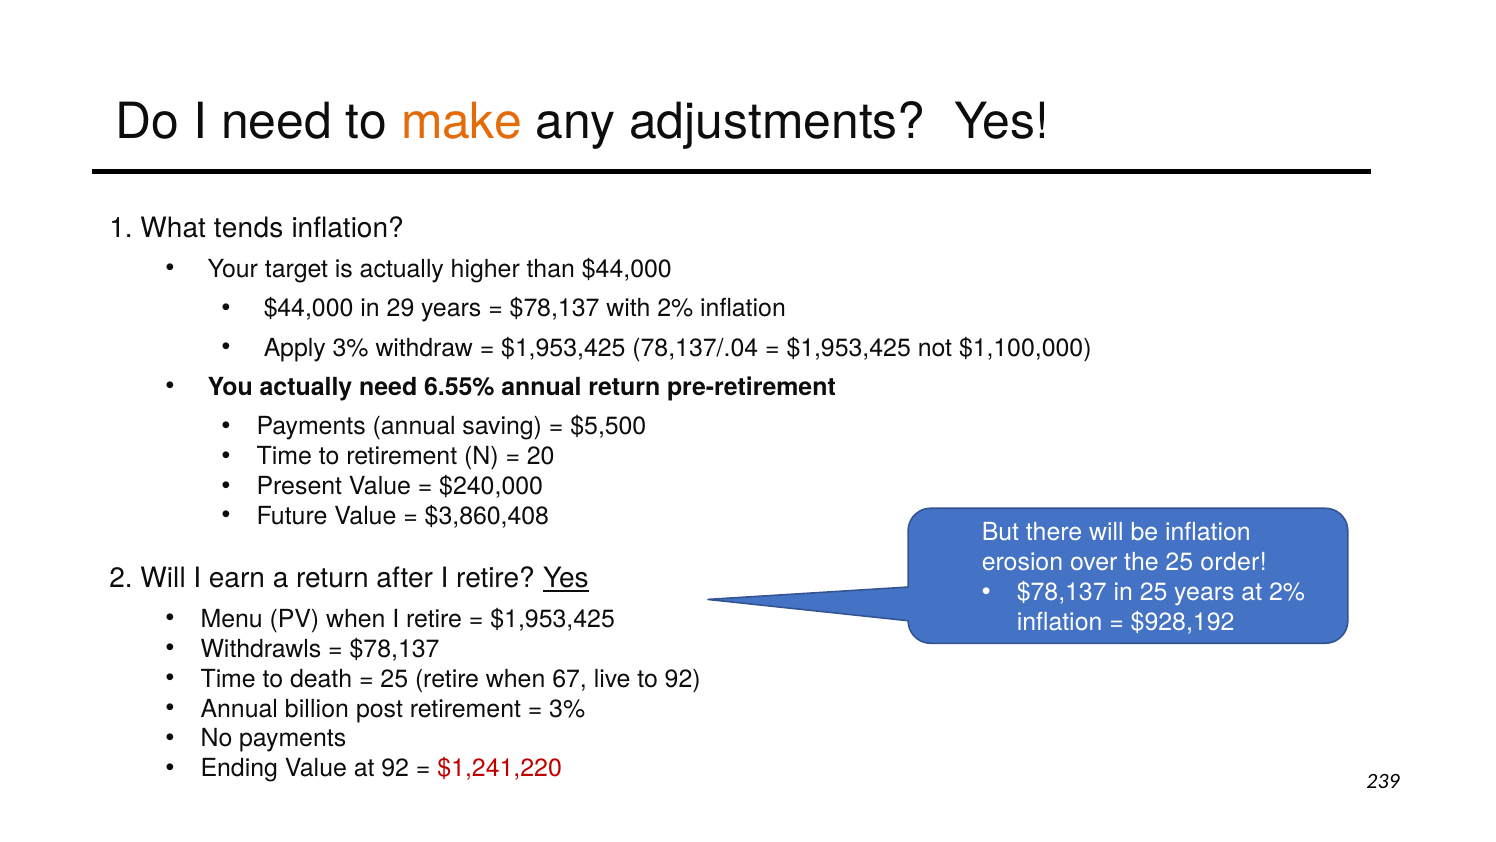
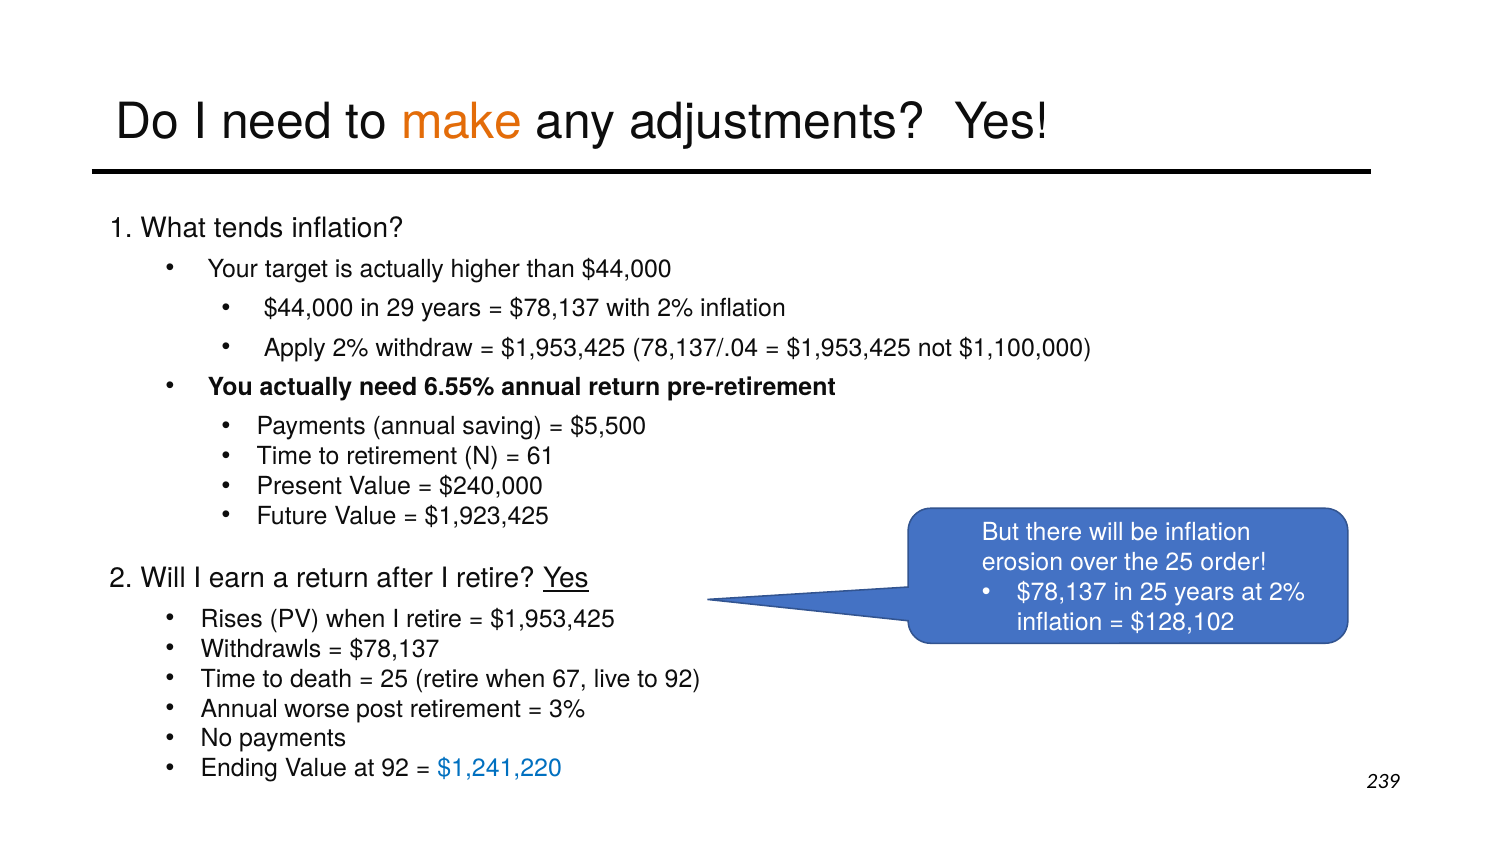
Apply 3%: 3% -> 2%
20: 20 -> 61
$3,860,408: $3,860,408 -> $1,923,425
Menu: Menu -> Rises
$928,192: $928,192 -> $128,102
billion: billion -> worse
$1,241,220 colour: red -> blue
